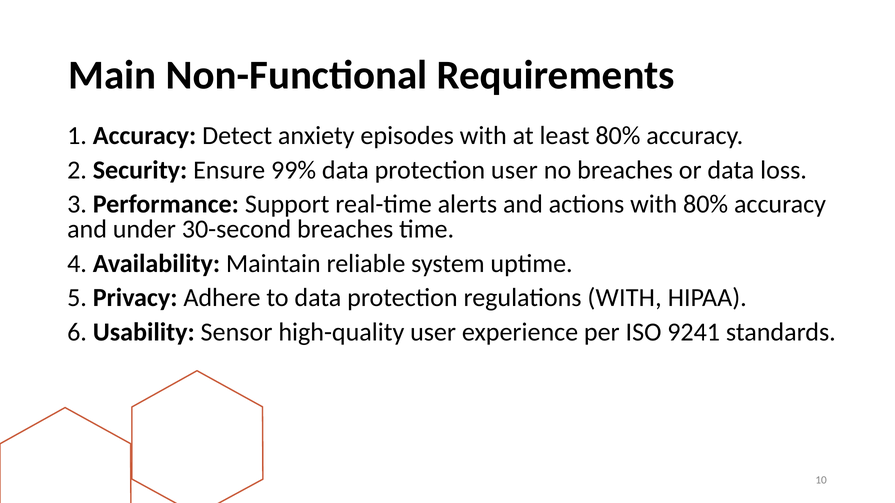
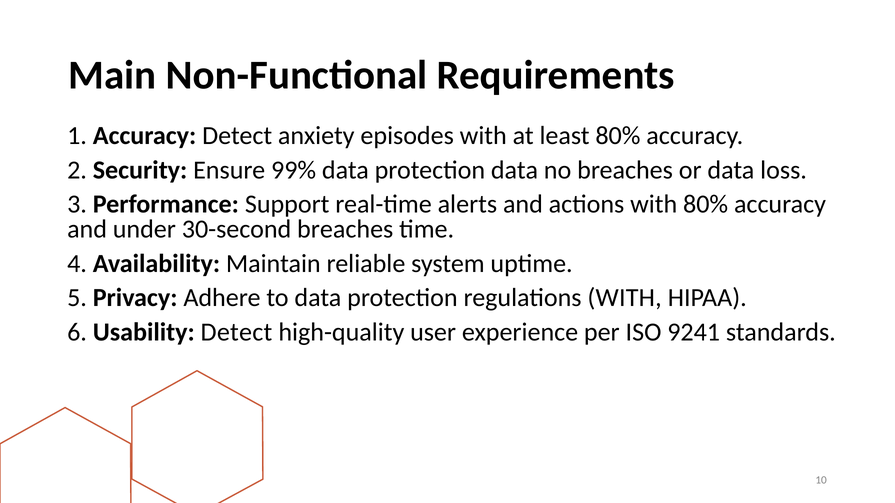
protection user: user -> data
Usability Sensor: Sensor -> Detect
